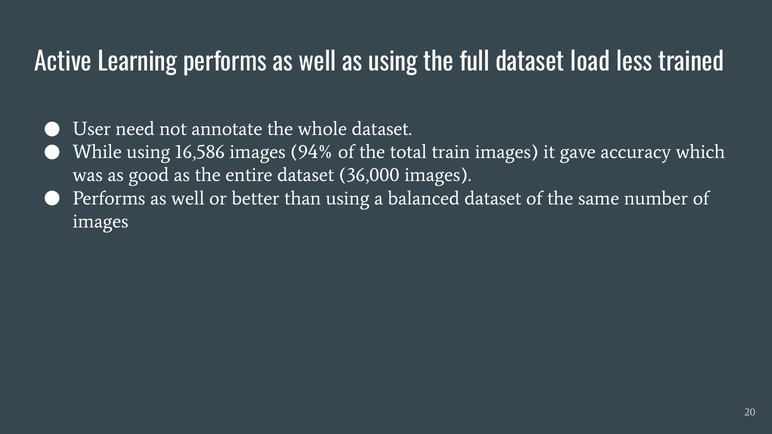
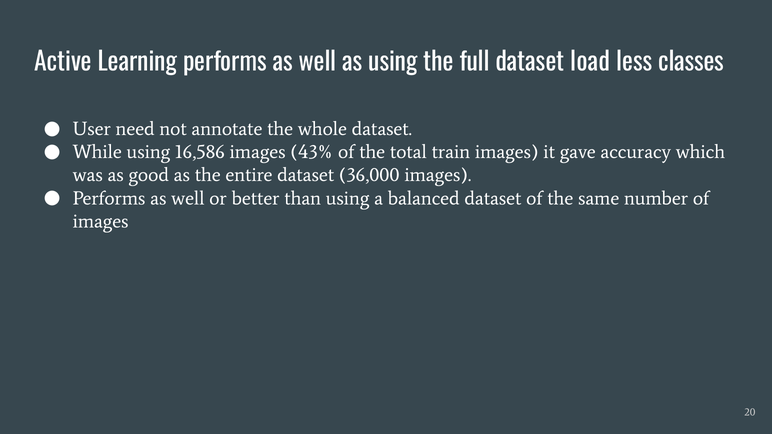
trained: trained -> classes
94%: 94% -> 43%
